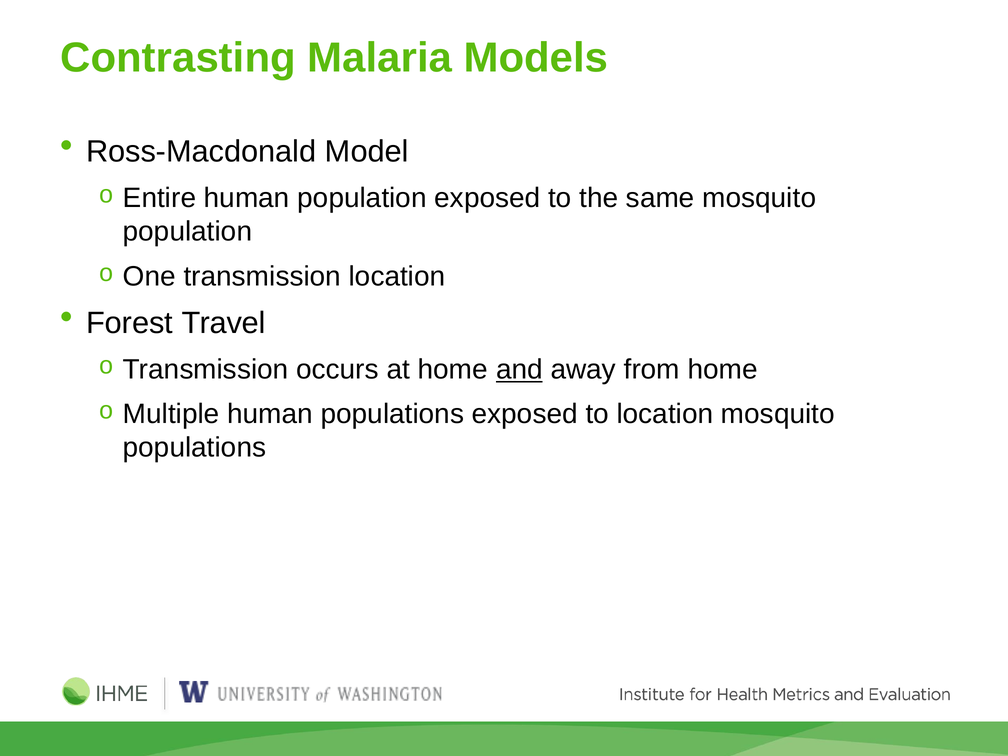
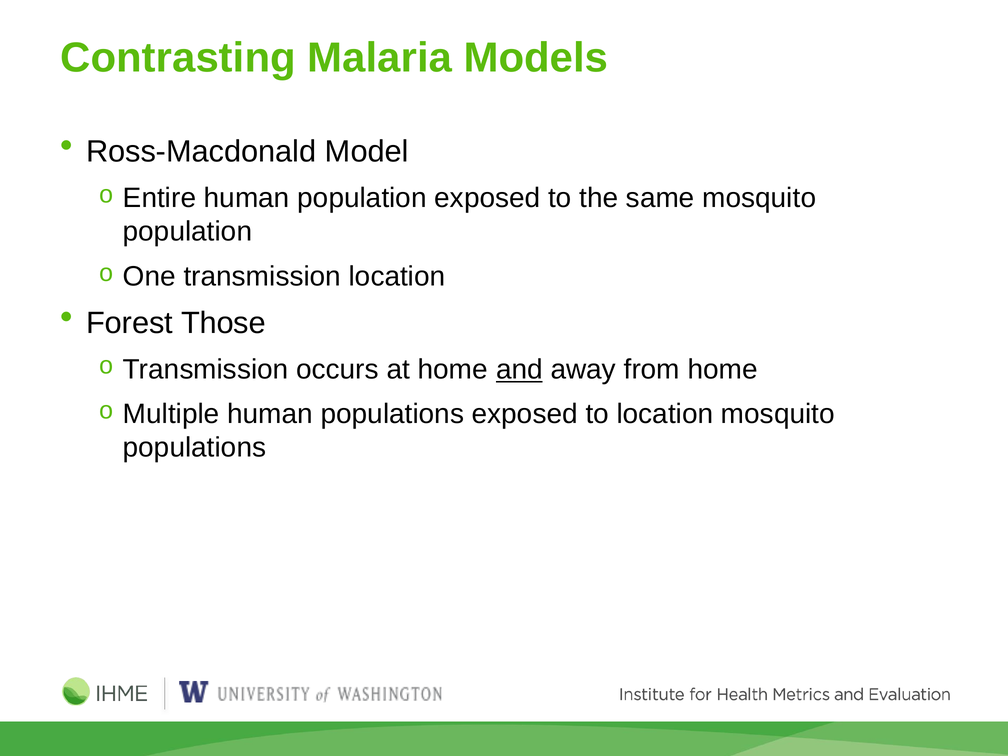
Travel: Travel -> Those
